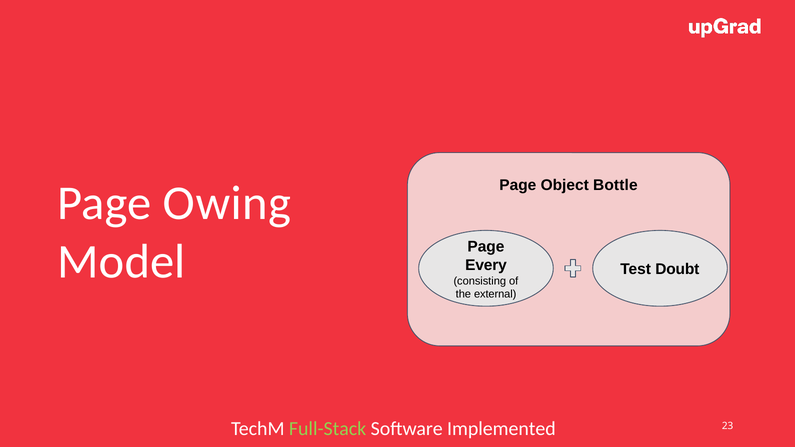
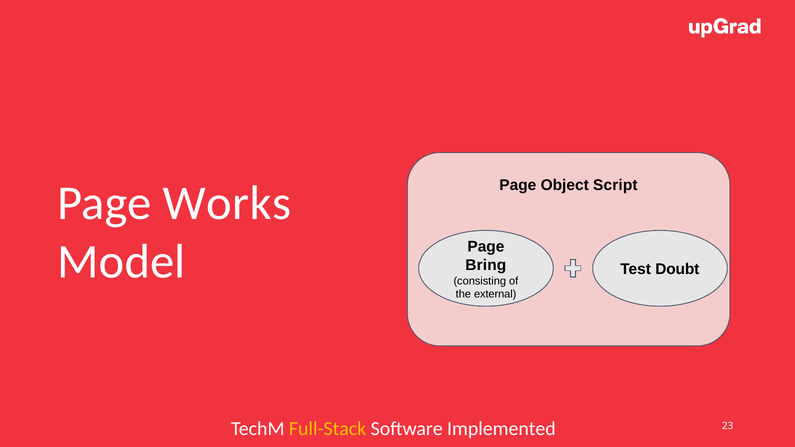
Bottle: Bottle -> Script
Owing: Owing -> Works
Every: Every -> Bring
Full-Stack colour: light green -> yellow
